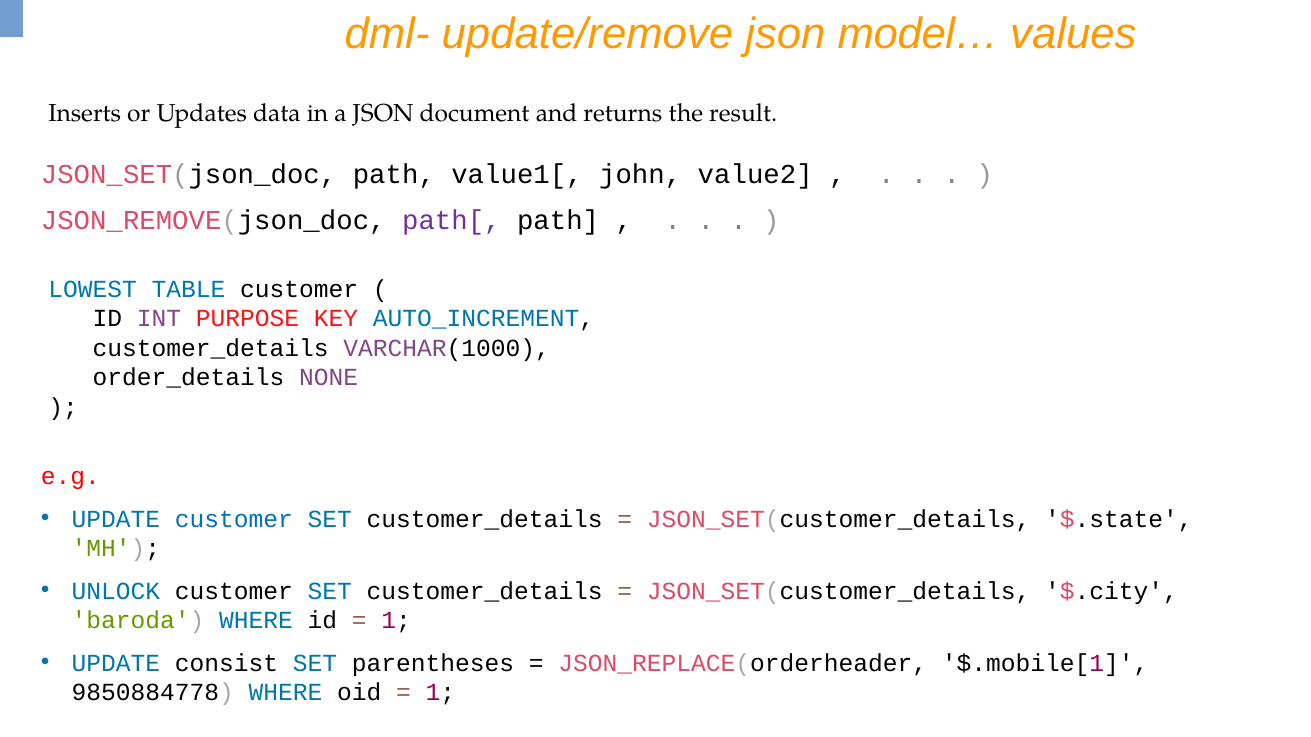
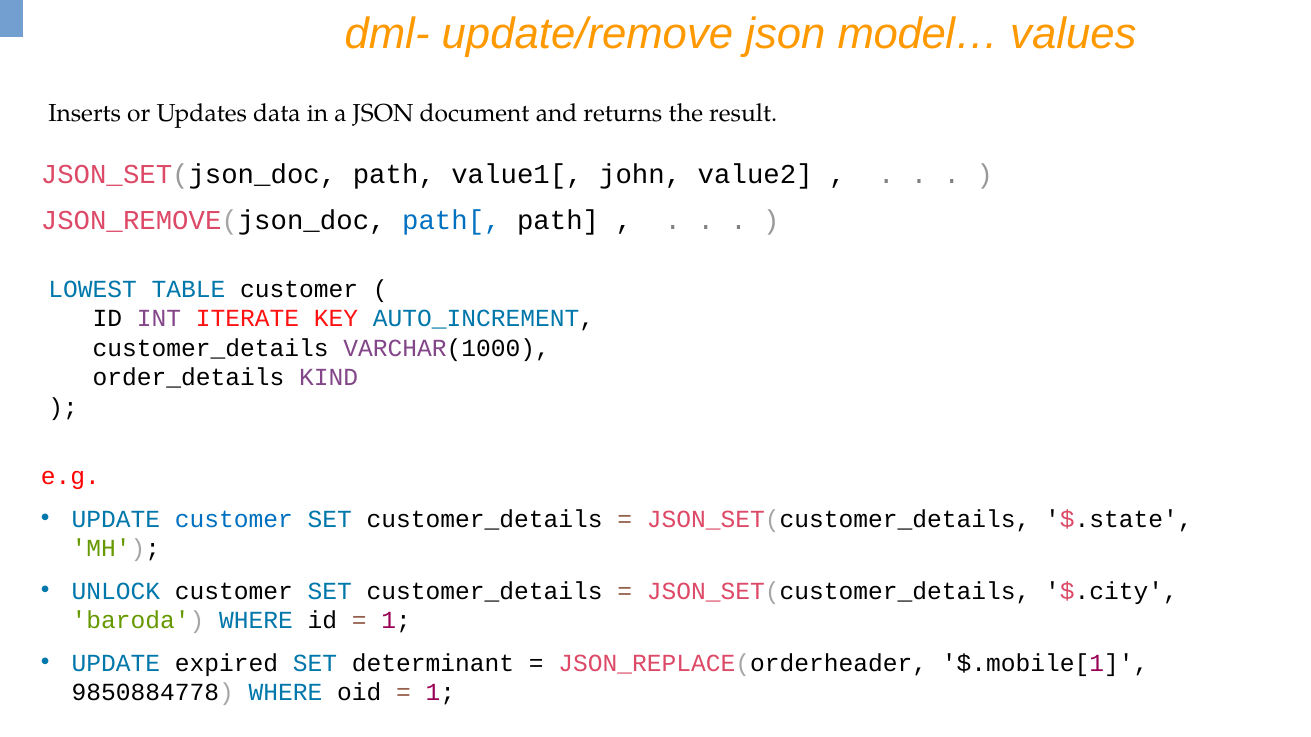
path[ colour: purple -> blue
PURPOSE: PURPOSE -> ITERATE
NONE: NONE -> KIND
consist: consist -> expired
parentheses: parentheses -> determinant
